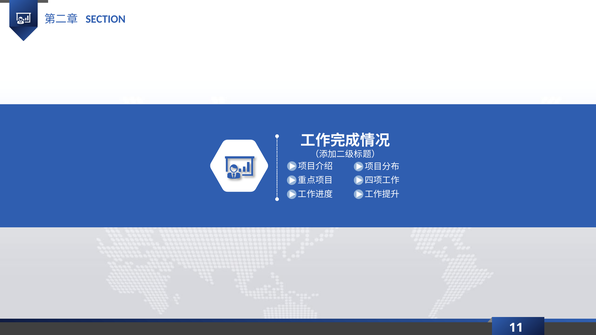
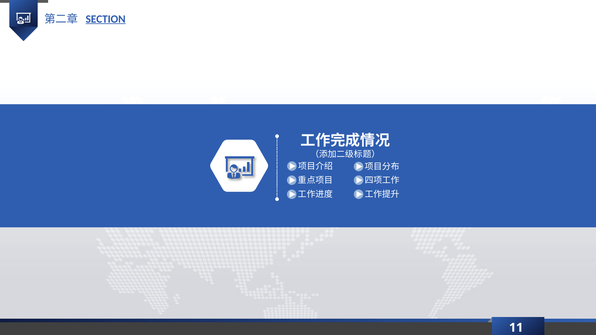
SECTION underline: none -> present
